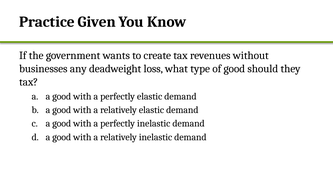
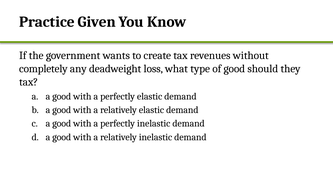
businesses: businesses -> completely
